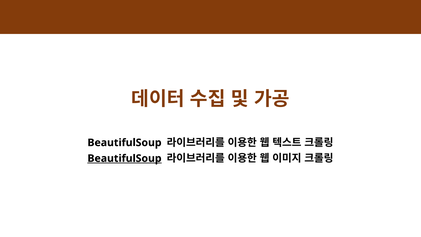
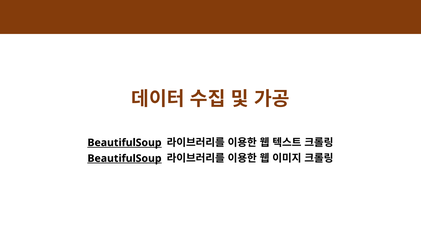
BeautifulSoup at (125, 143) underline: none -> present
